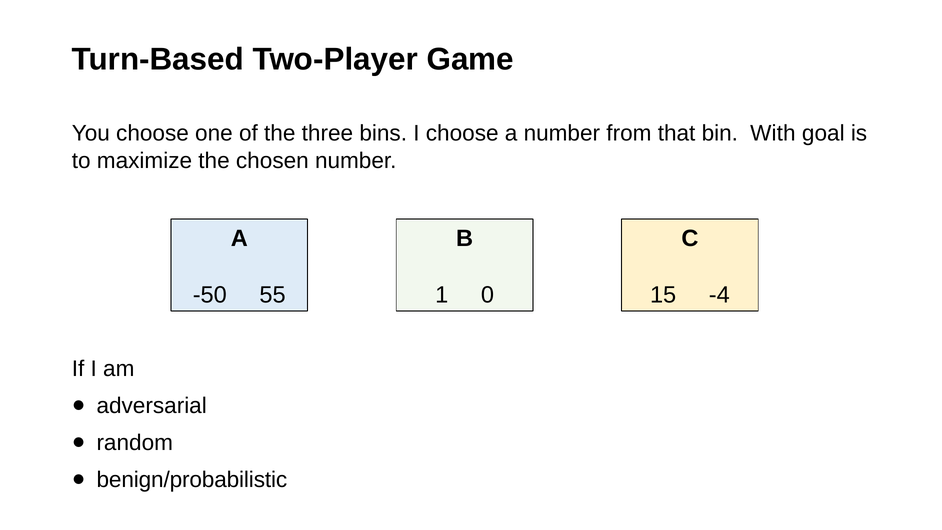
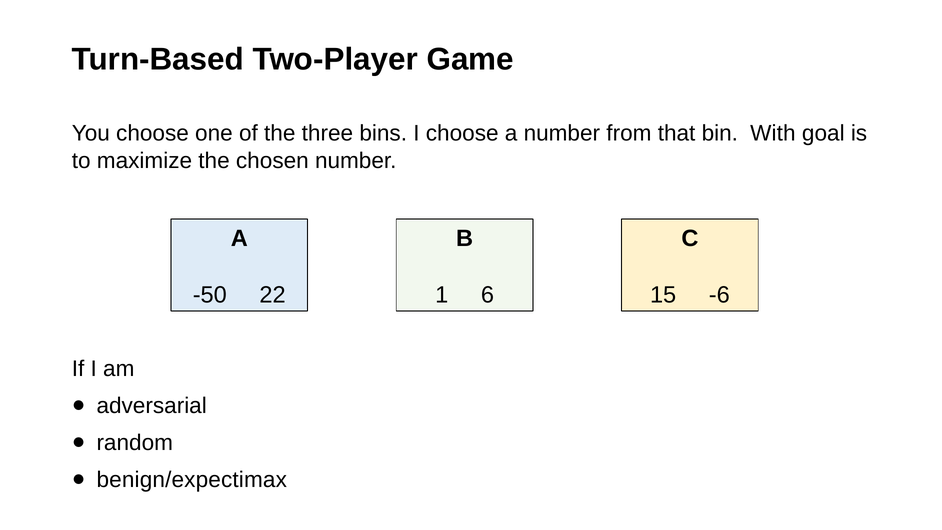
55: 55 -> 22
0: 0 -> 6
-4: -4 -> -6
benign/probabilistic: benign/probabilistic -> benign/expectimax
